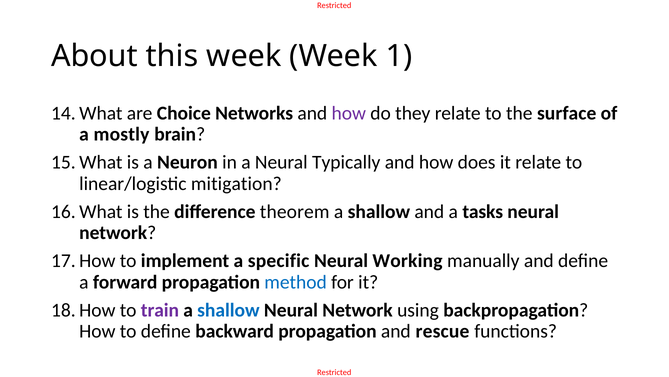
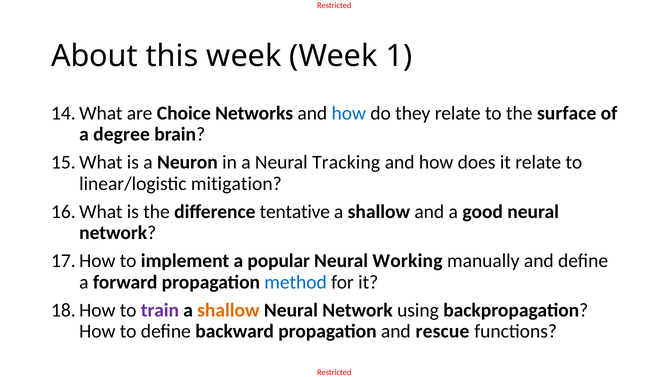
how at (349, 113) colour: purple -> blue
mostly: mostly -> degree
Typically: Typically -> Tracking
theorem: theorem -> tentative
tasks: tasks -> good
specific: specific -> popular
shallow at (228, 310) colour: blue -> orange
